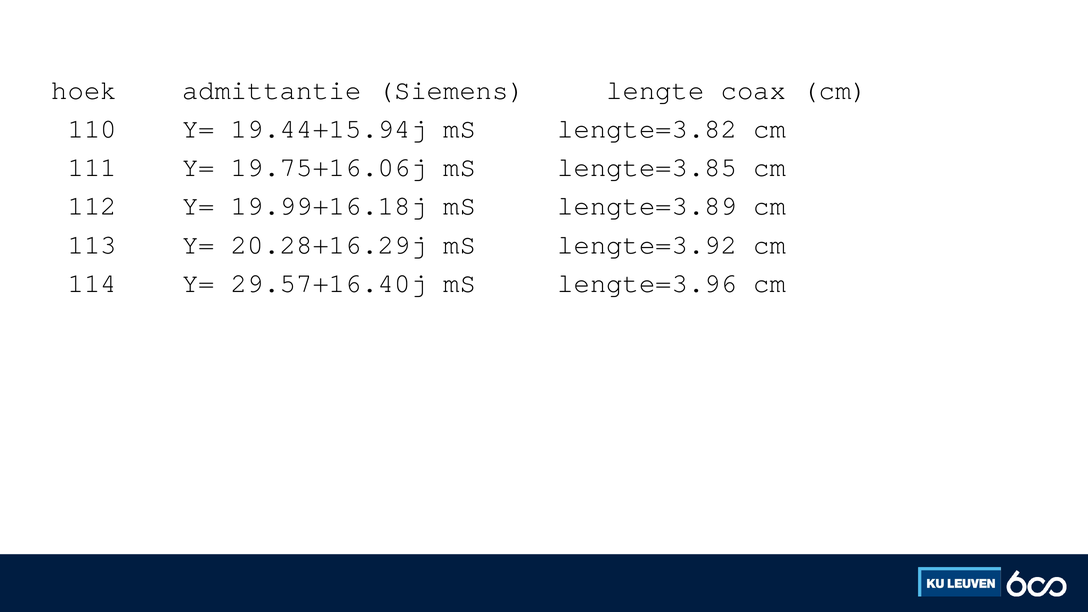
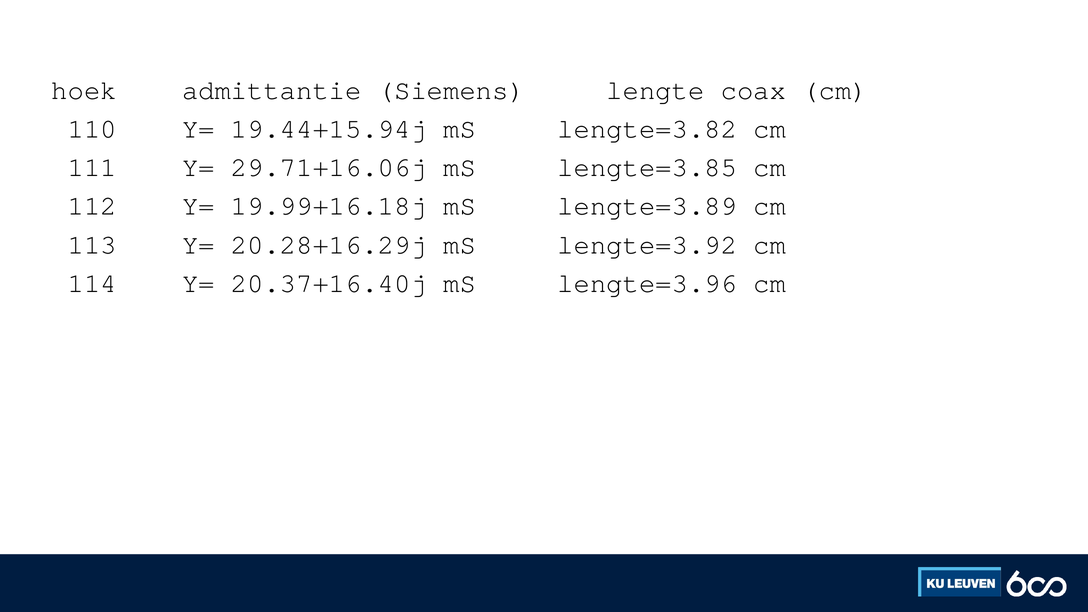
19.75+16.06j: 19.75+16.06j -> 29.71+16.06j
29.57+16.40j: 29.57+16.40j -> 20.37+16.40j
